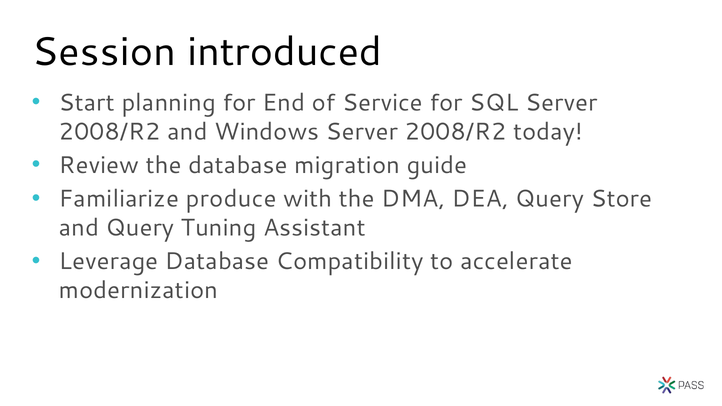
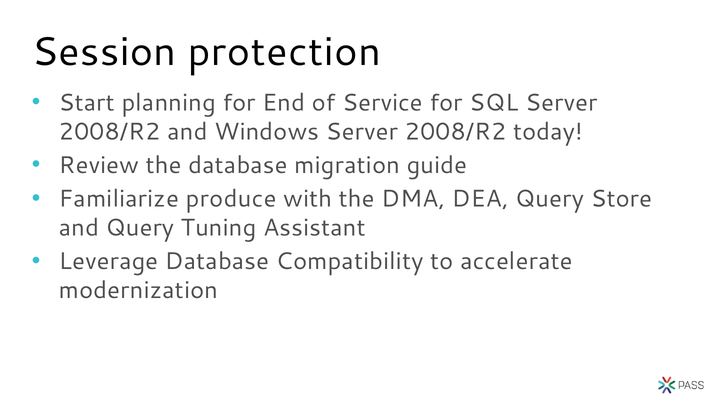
introduced: introduced -> protection
